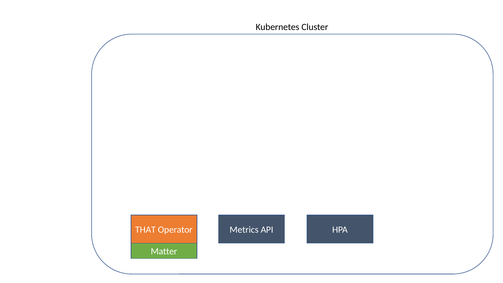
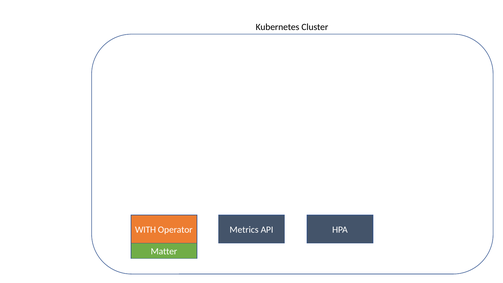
THAT: THAT -> WITH
